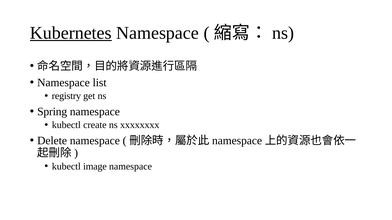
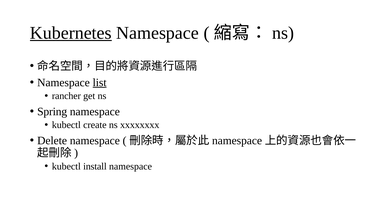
list underline: none -> present
registry: registry -> rancher
image: image -> install
